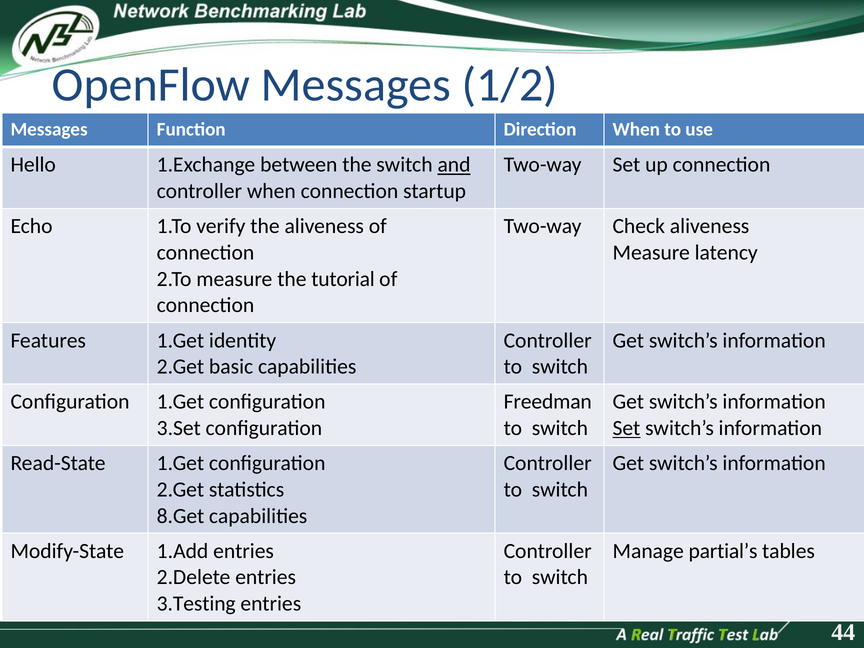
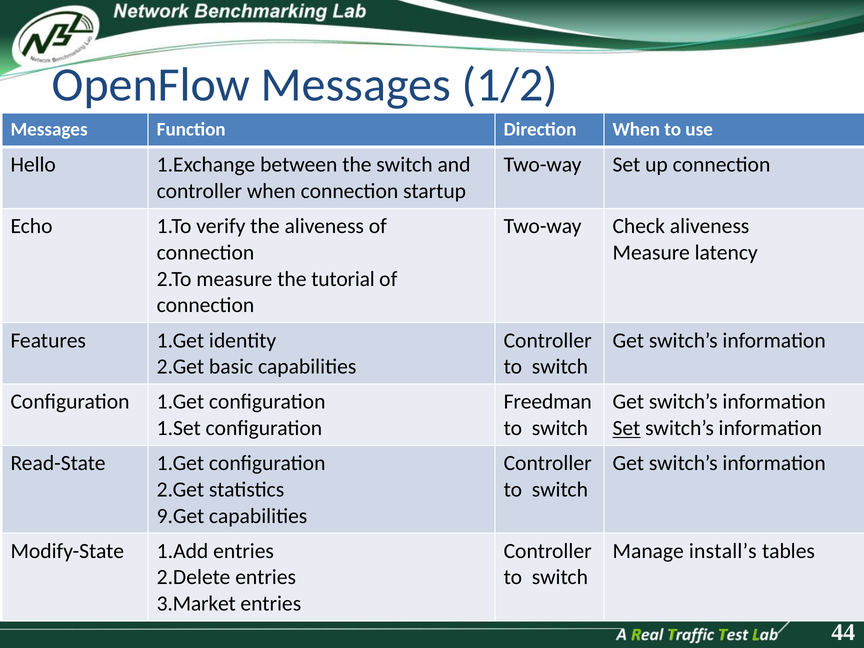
and underline: present -> none
3.Set: 3.Set -> 1.Set
8.Get: 8.Get -> 9.Get
partial’s: partial’s -> install’s
3.Testing: 3.Testing -> 3.Market
